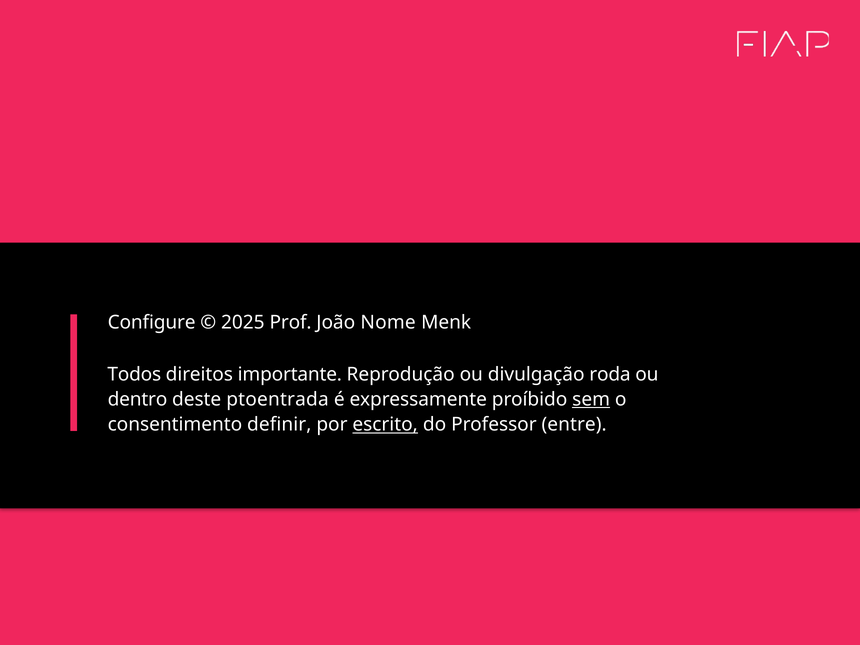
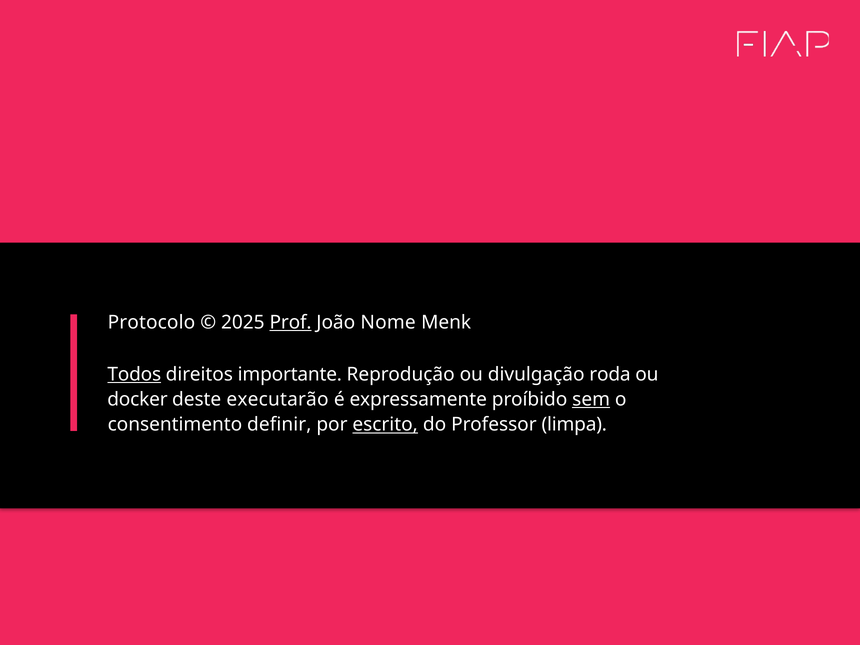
Configure: Configure -> Protocolo
Prof underline: none -> present
Todos underline: none -> present
dentro: dentro -> docker
ptoentrada: ptoentrada -> executarão
entre: entre -> limpa
